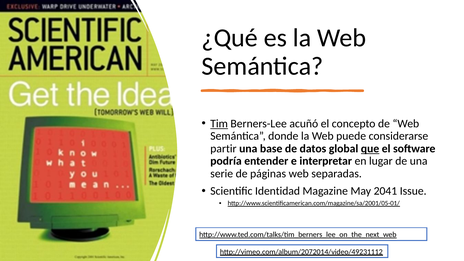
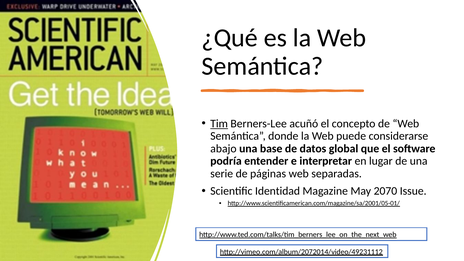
partir: partir -> abajo
que underline: present -> none
2041: 2041 -> 2070
